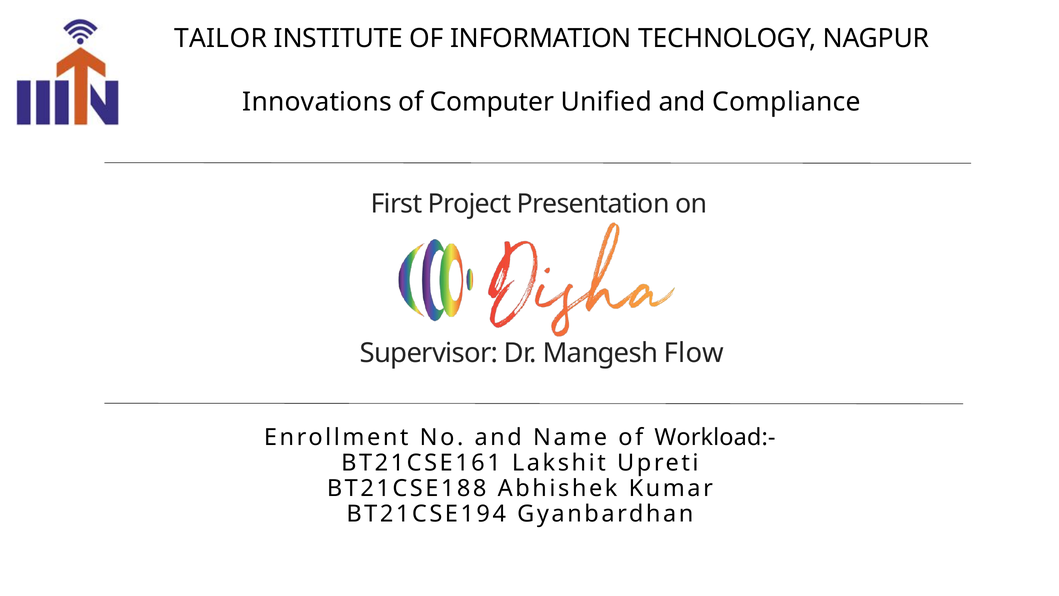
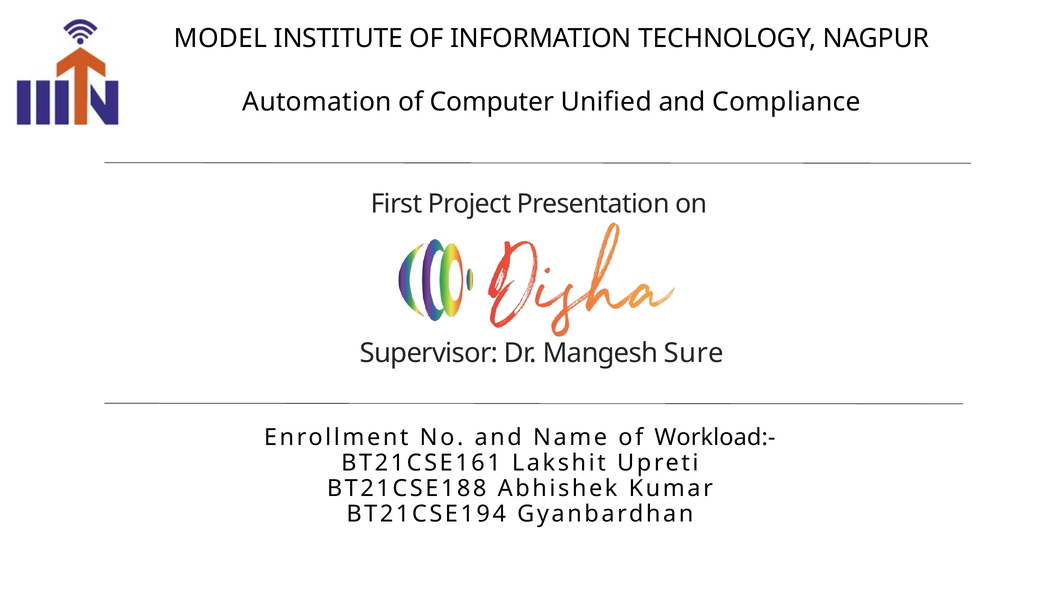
TAILOR: TAILOR -> MODEL
Innovations: Innovations -> Automation
Flow: Flow -> Sure
